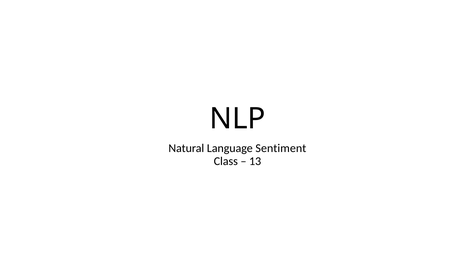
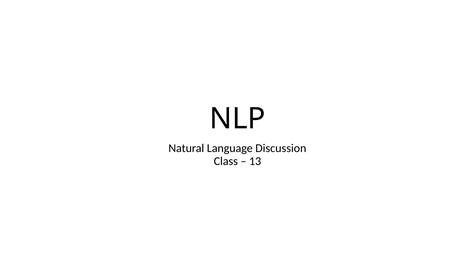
Sentiment: Sentiment -> Discussion
